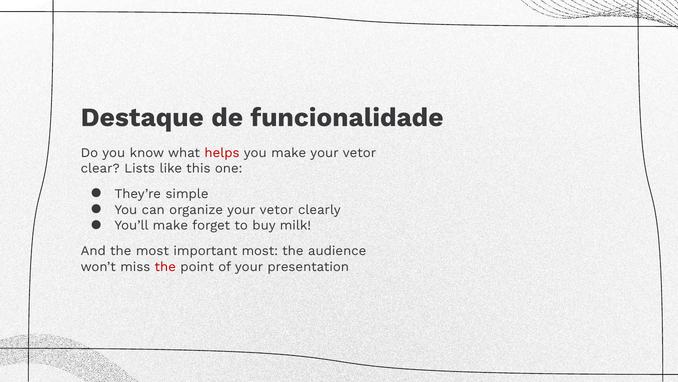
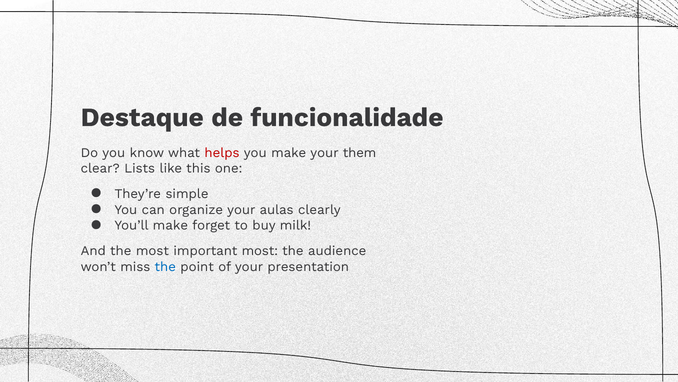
make your vetor: vetor -> them
organize your vetor: vetor -> aulas
the at (165, 266) colour: red -> blue
